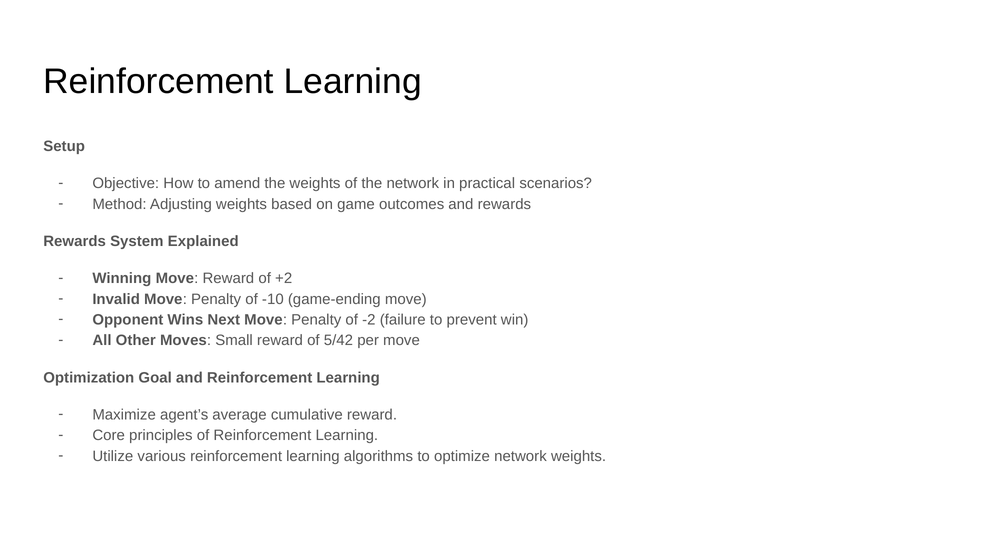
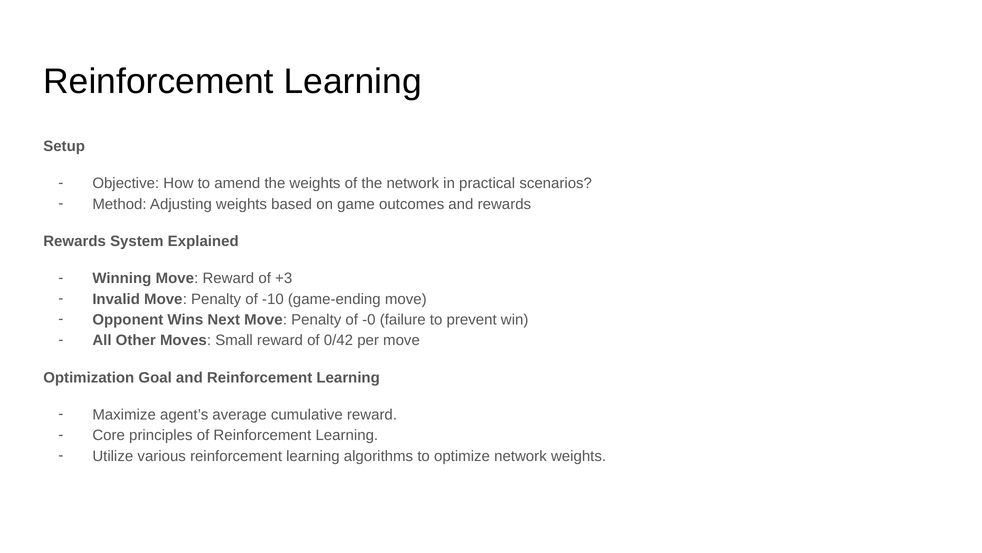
+2: +2 -> +3
-2: -2 -> -0
5/42: 5/42 -> 0/42
